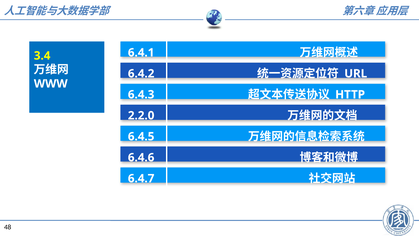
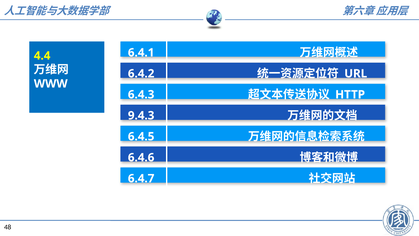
3.4: 3.4 -> 4.4
2.2.0: 2.2.0 -> 9.4.3
